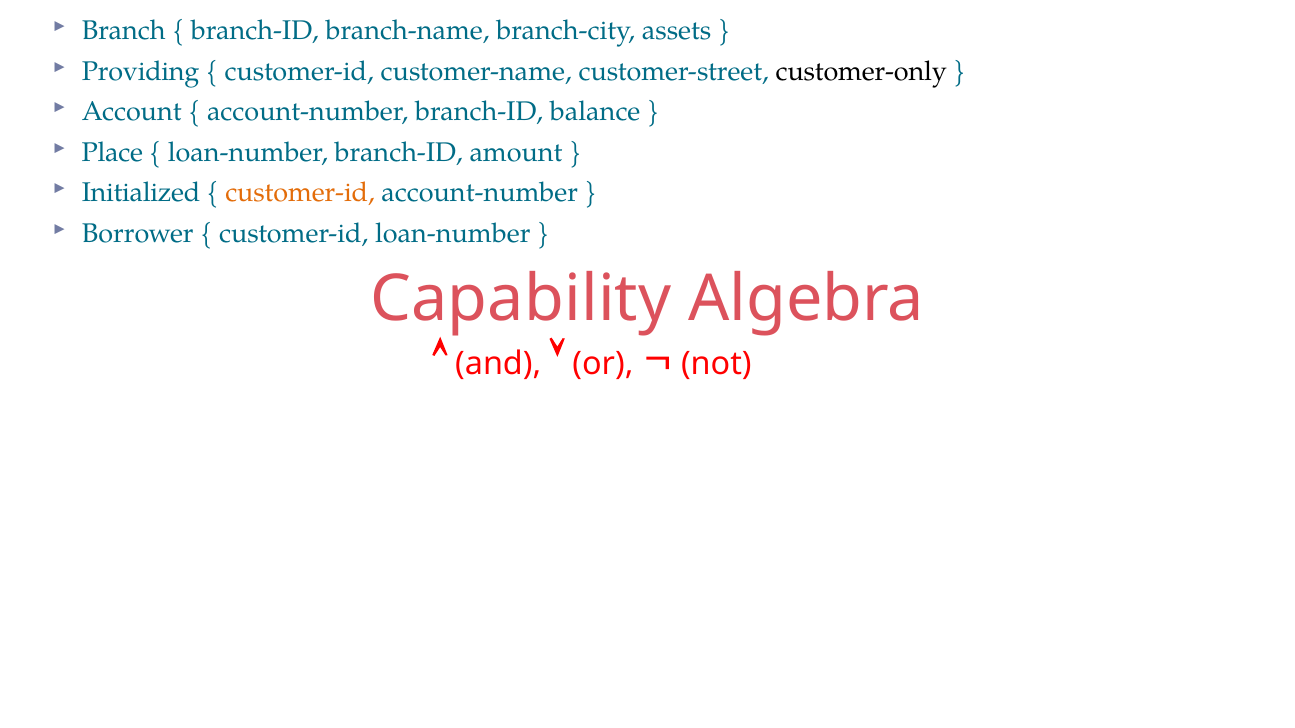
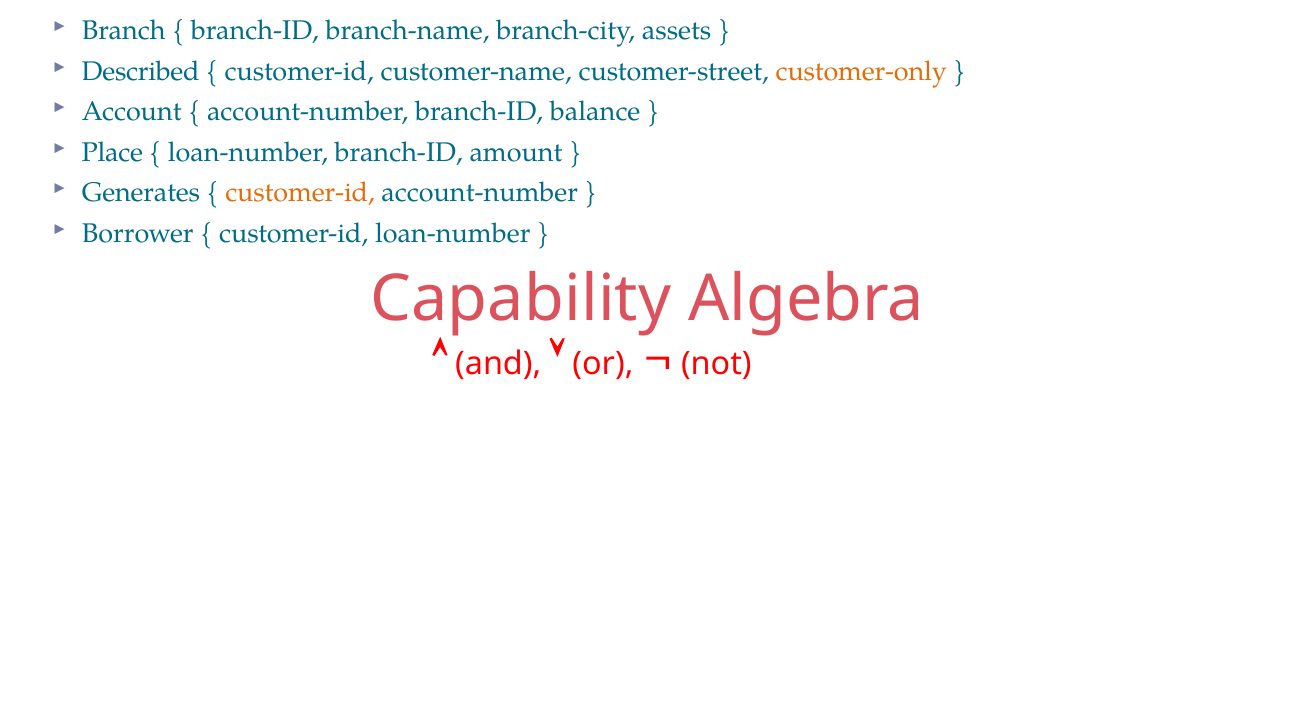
Providing: Providing -> Described
customer-only colour: black -> orange
Initialized: Initialized -> Generates
